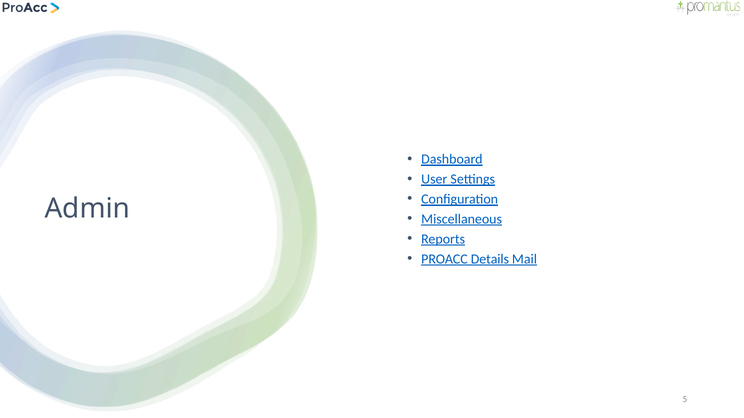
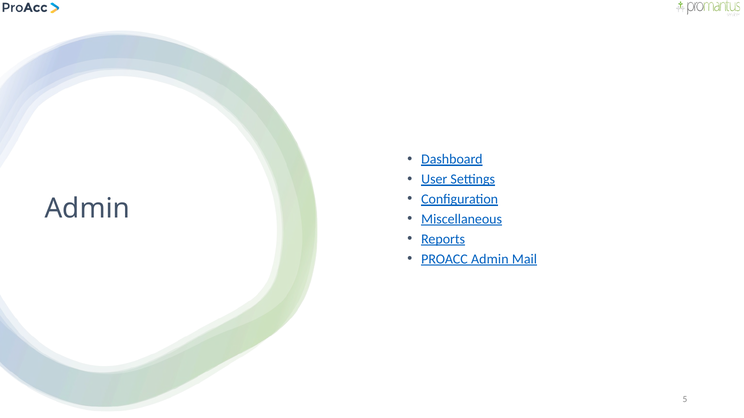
PROACC Details: Details -> Admin
